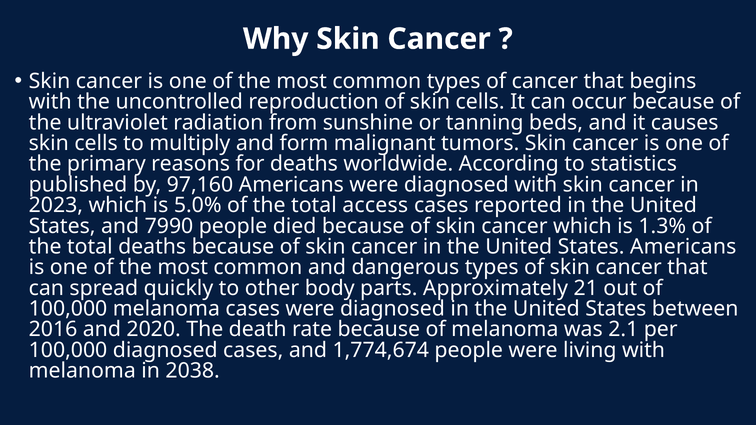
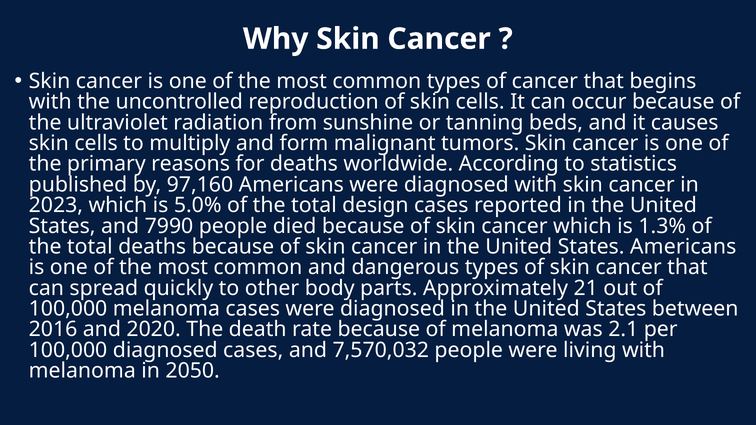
access: access -> design
1,774,674: 1,774,674 -> 7,570,032
2038: 2038 -> 2050
